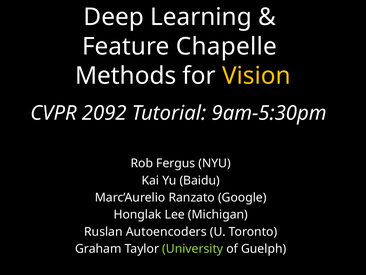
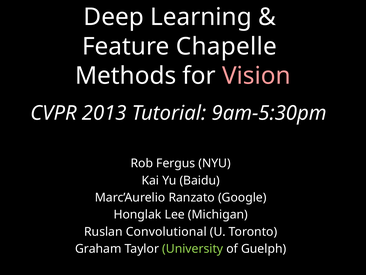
Vision colour: yellow -> pink
2092: 2092 -> 2013
Autoencoders: Autoencoders -> Convolutional
